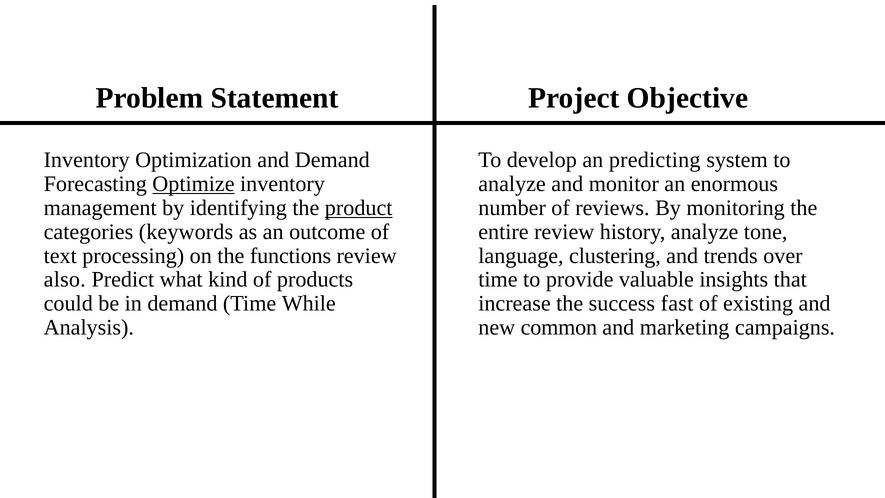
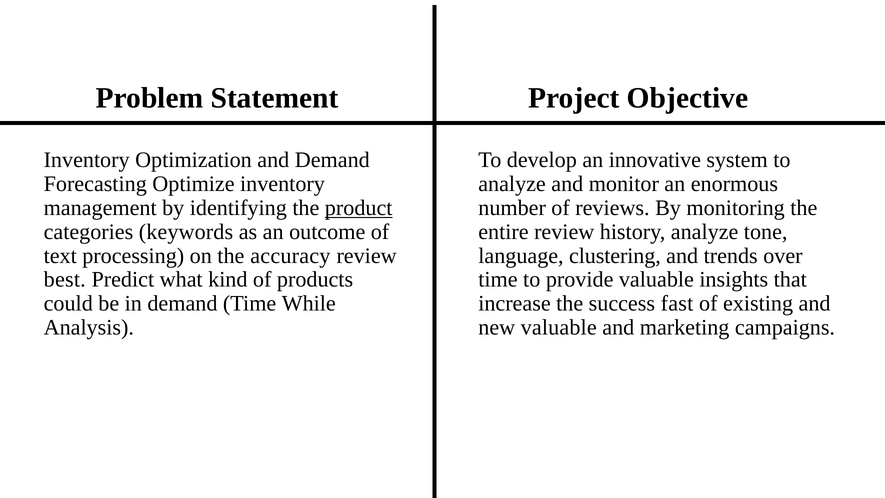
predicting: predicting -> innovative
Optimize underline: present -> none
functions: functions -> accuracy
also: also -> best
new common: common -> valuable
